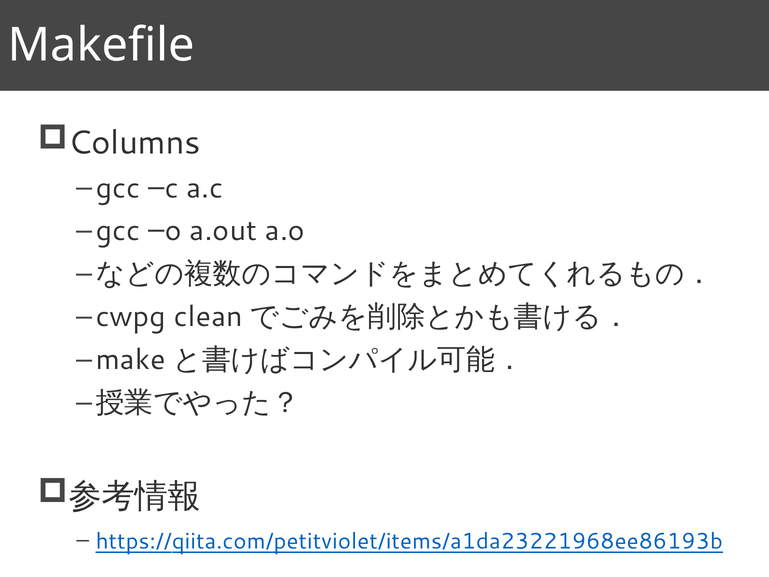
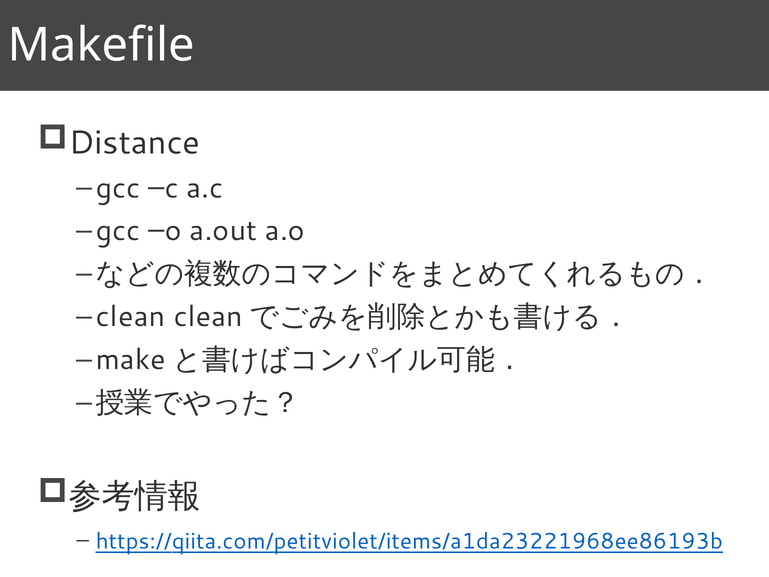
Columns: Columns -> Distance
cwpg: cwpg -> clean
